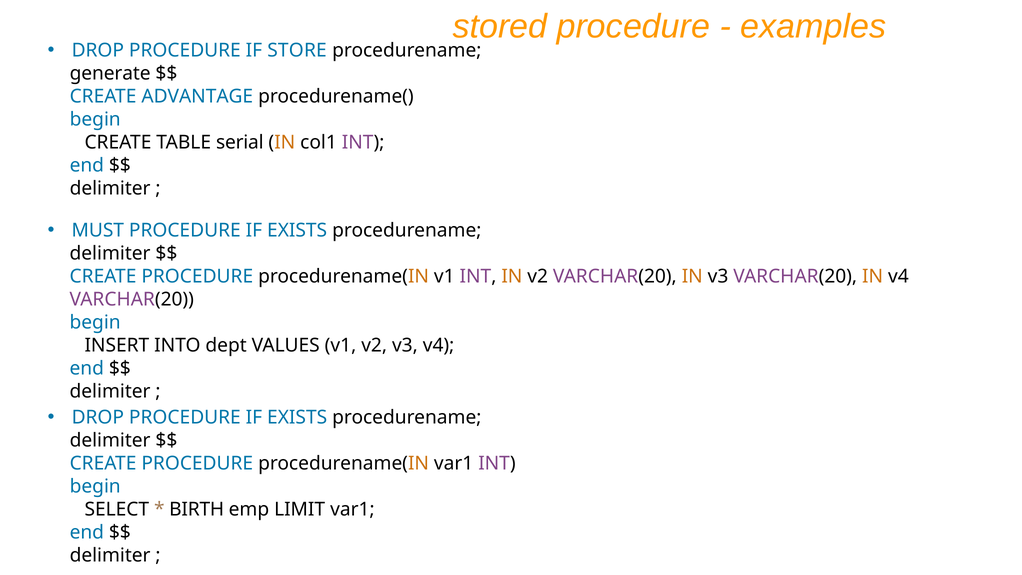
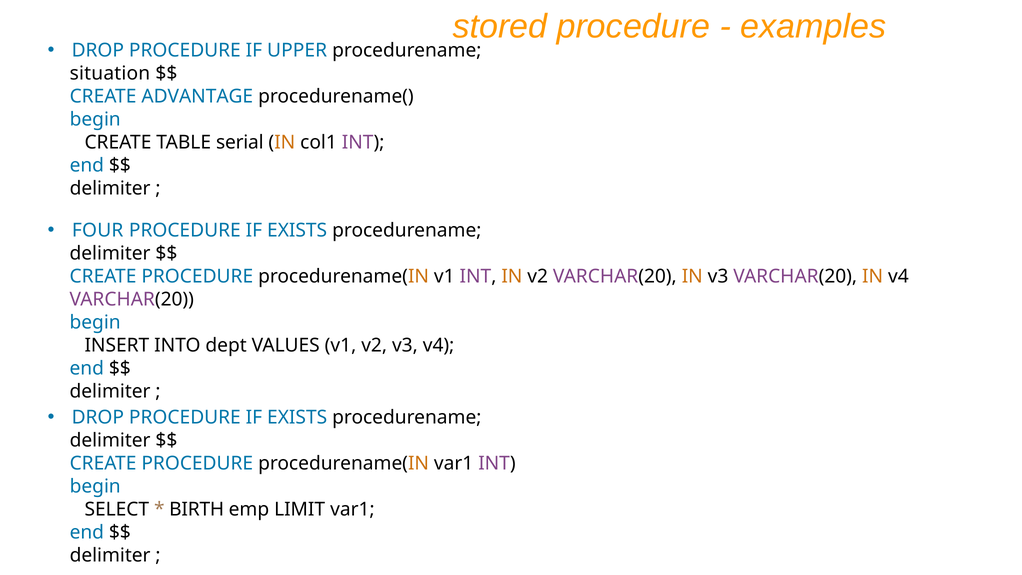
STORE: STORE -> UPPER
generate: generate -> situation
MUST: MUST -> FOUR
